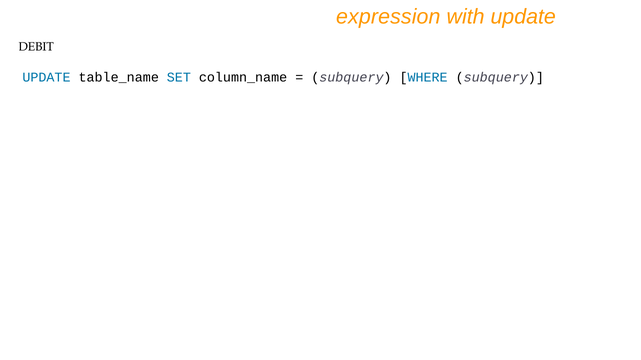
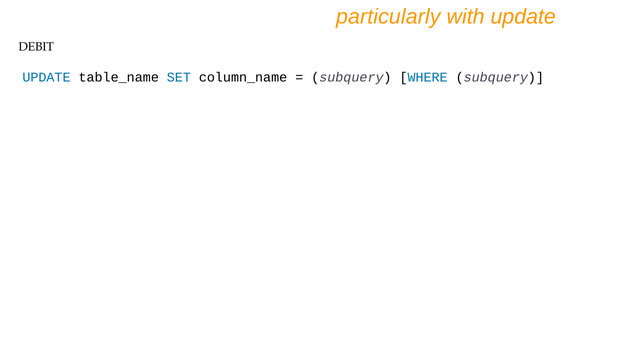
expression: expression -> particularly
